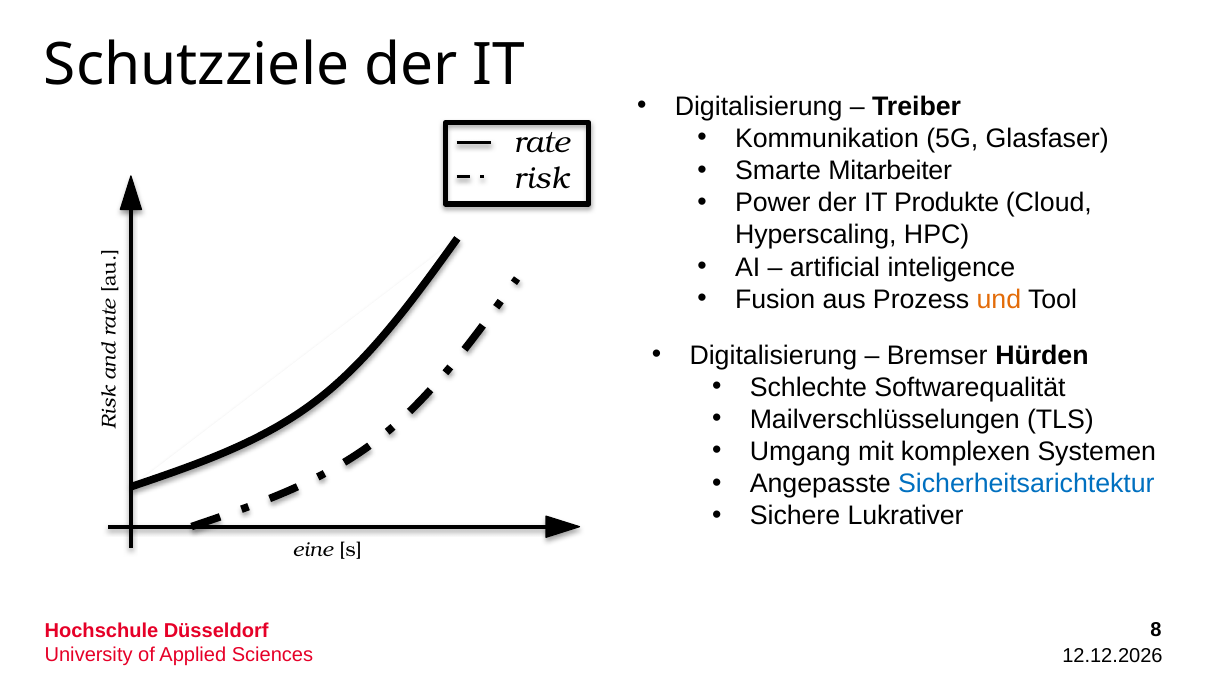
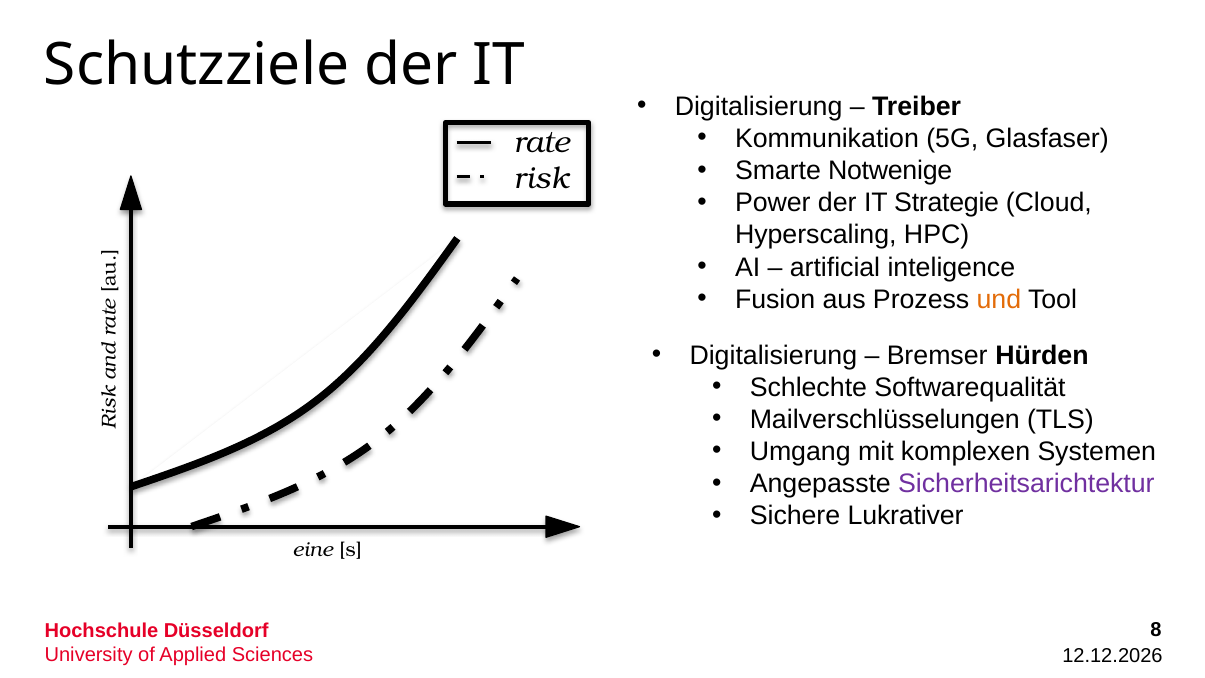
Mitarbeiter: Mitarbeiter -> Notwenige
Produkte: Produkte -> Strategie
Sicherheitsarichtektur colour: blue -> purple
